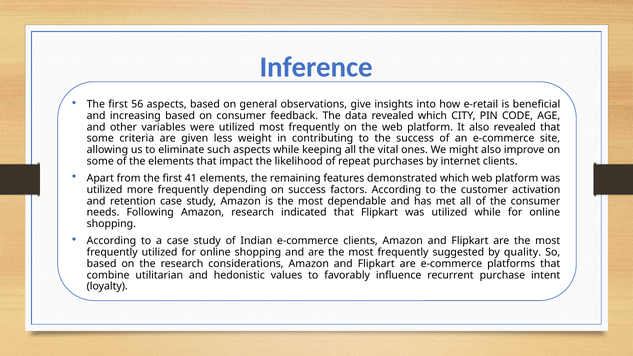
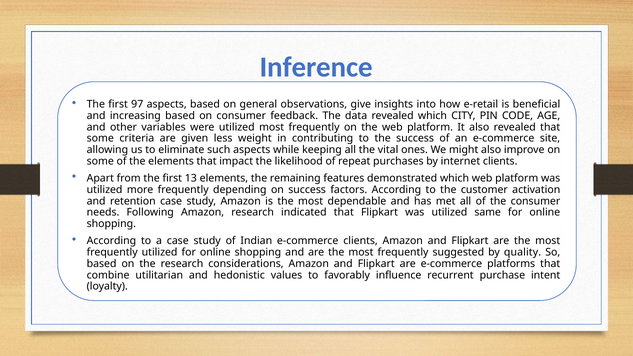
56: 56 -> 97
41: 41 -> 13
utilized while: while -> same
